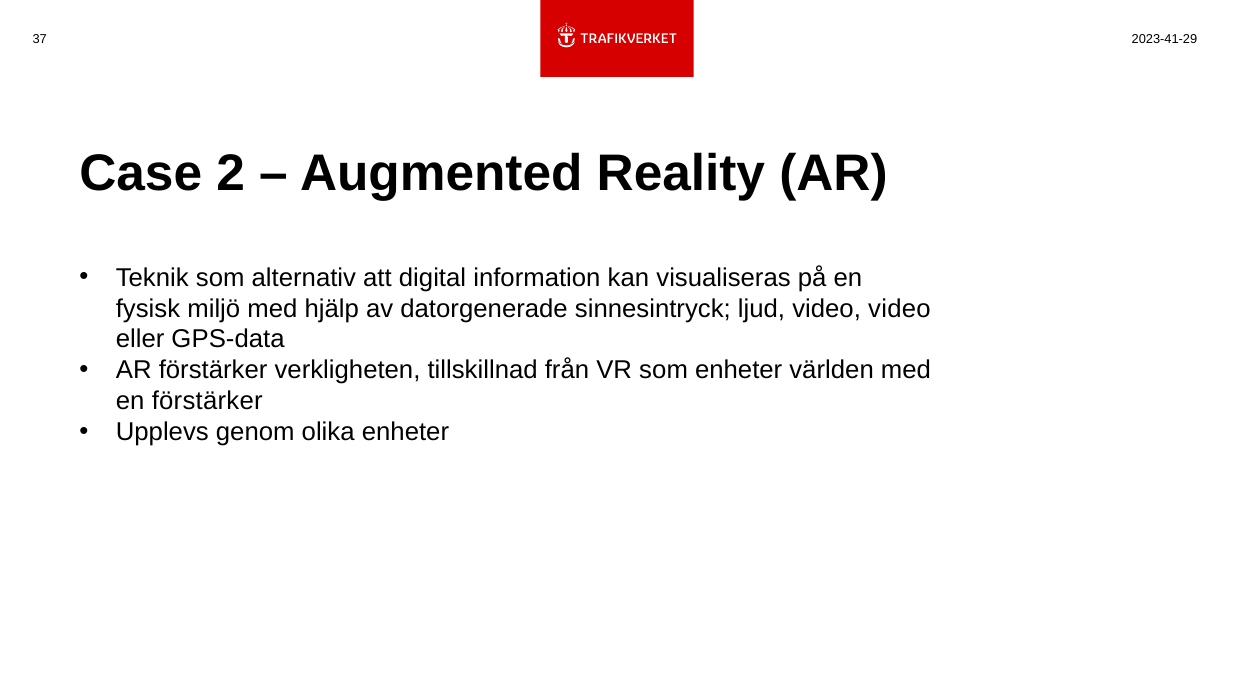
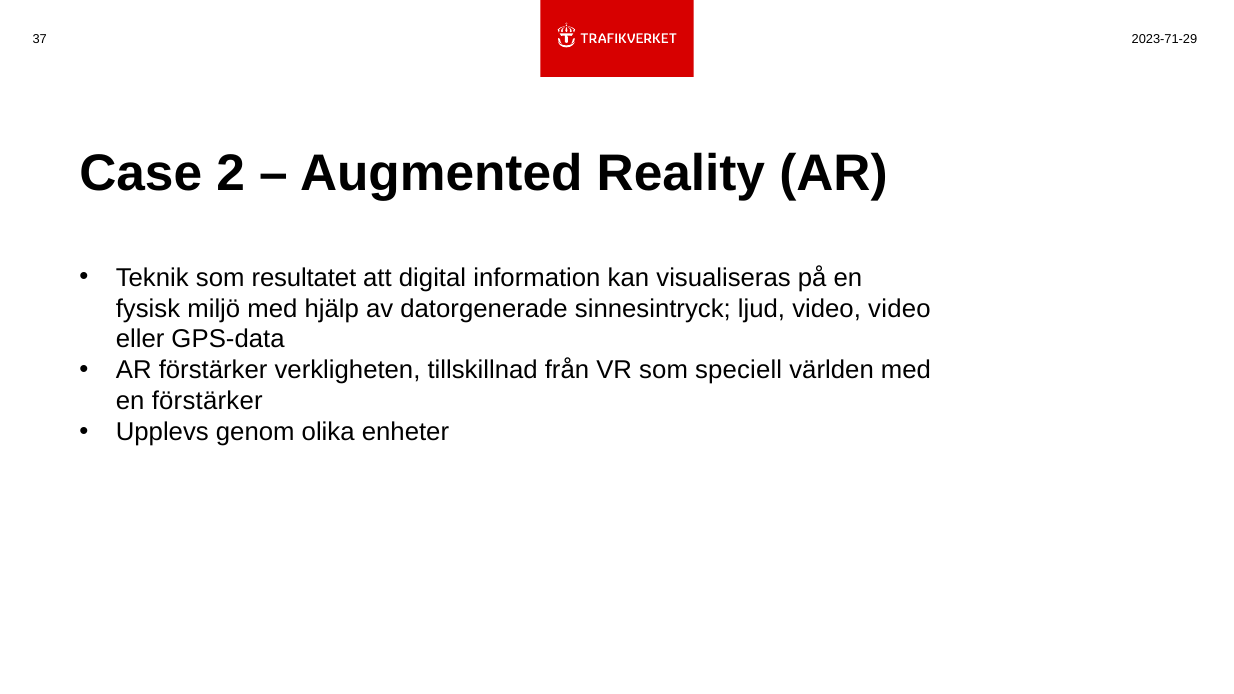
2023-41-29: 2023-41-29 -> 2023-71-29
alternativ: alternativ -> resultatet
som enheter: enheter -> speciell
